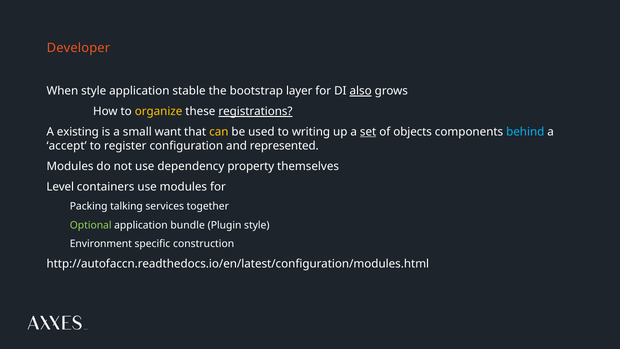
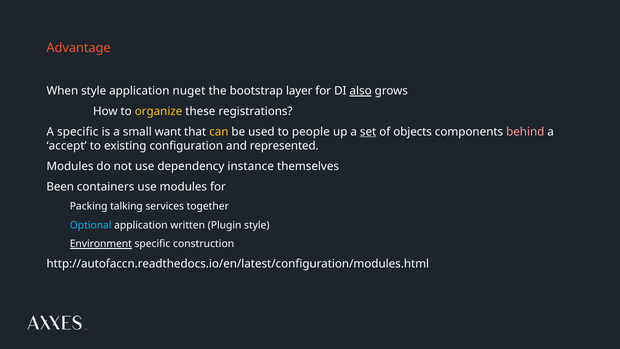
Developer: Developer -> Advantage
stable: stable -> nuget
registrations underline: present -> none
A existing: existing -> specific
writing: writing -> people
behind colour: light blue -> pink
register: register -> existing
property: property -> instance
Level: Level -> Been
Optional colour: light green -> light blue
bundle: bundle -> written
Environment underline: none -> present
